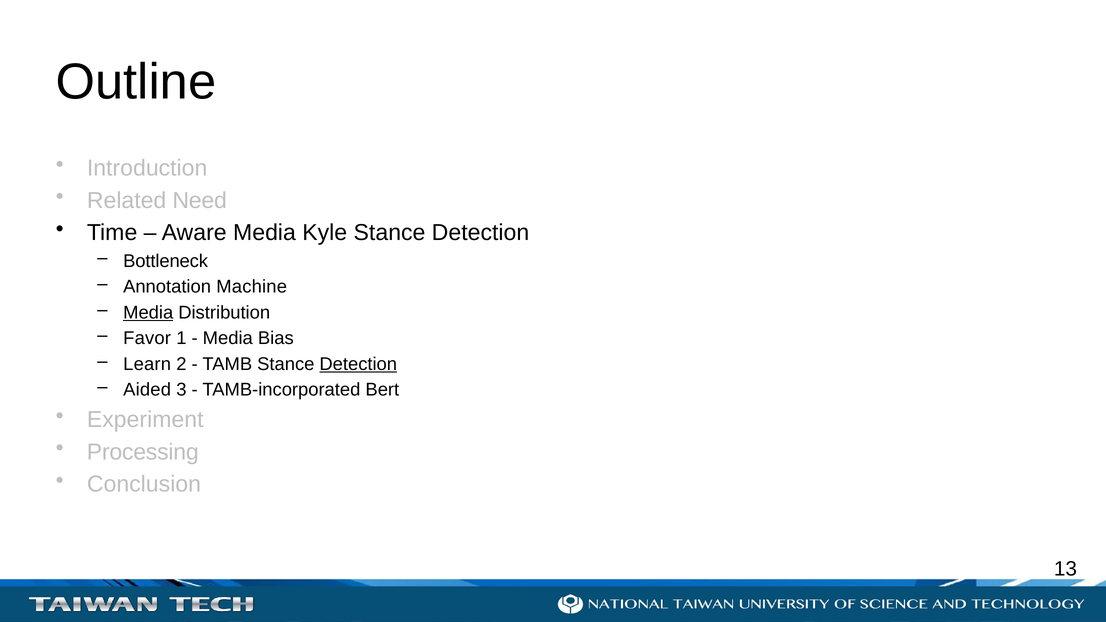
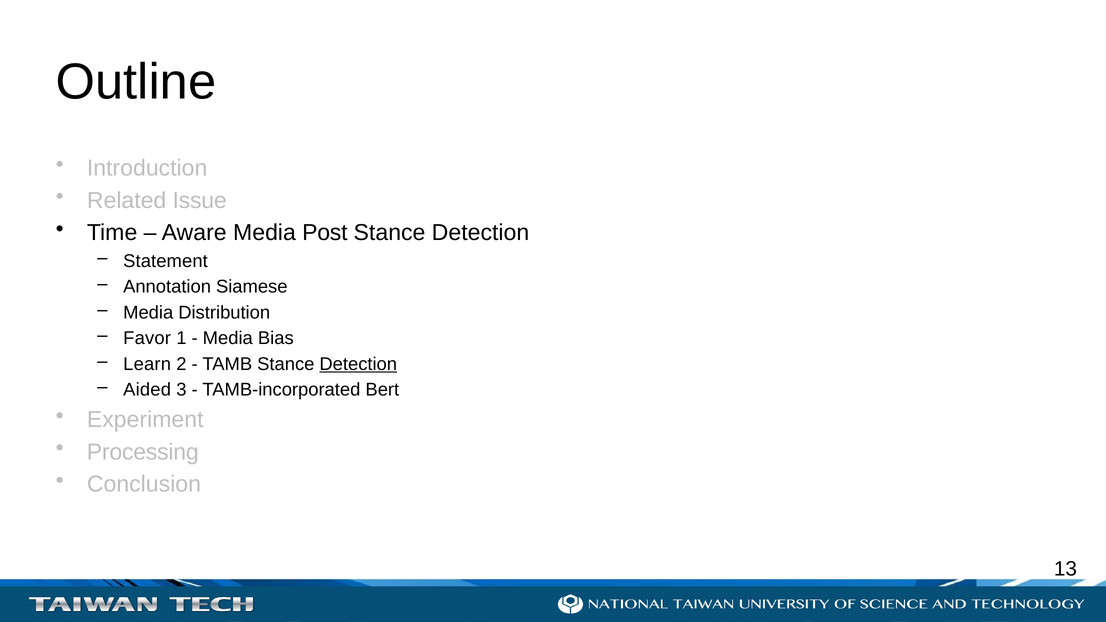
Need: Need -> Issue
Kyle: Kyle -> Post
Bottleneck: Bottleneck -> Statement
Machine: Machine -> Siamese
Media at (148, 313) underline: present -> none
